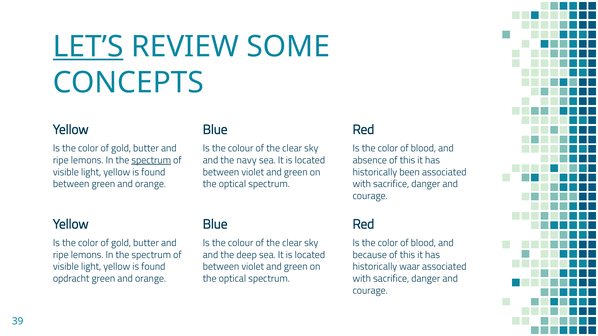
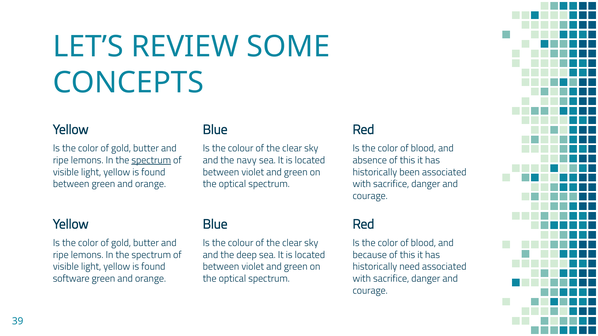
LET’S underline: present -> none
waar: waar -> need
opdracht: opdracht -> software
